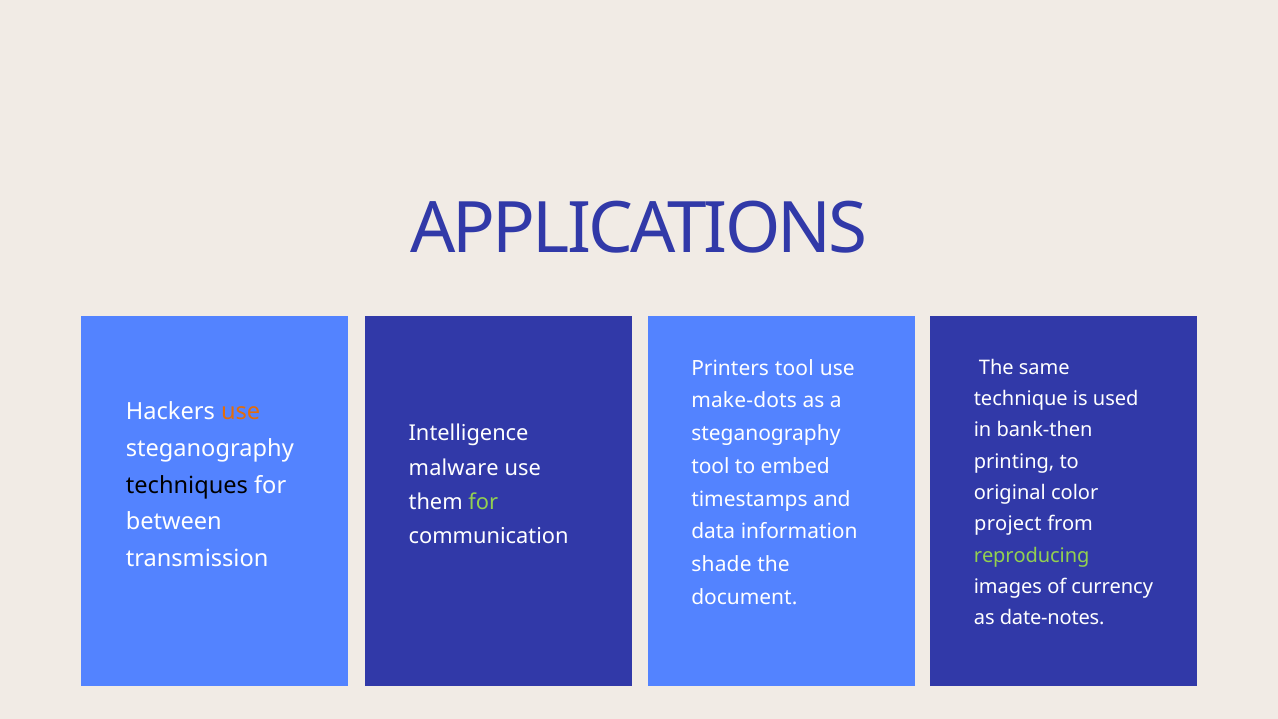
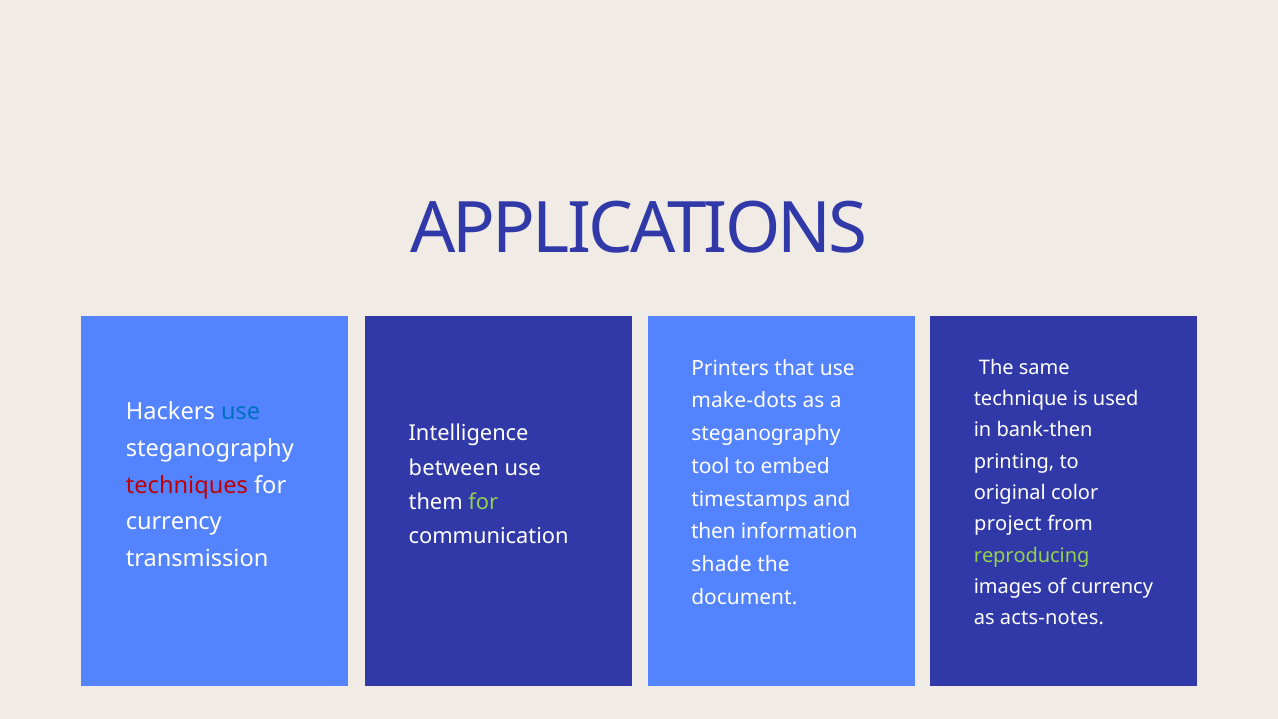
Printers tool: tool -> that
use at (241, 412) colour: orange -> blue
malware: malware -> between
techniques colour: black -> red
between at (174, 522): between -> currency
data: data -> then
date-notes: date-notes -> acts-notes
